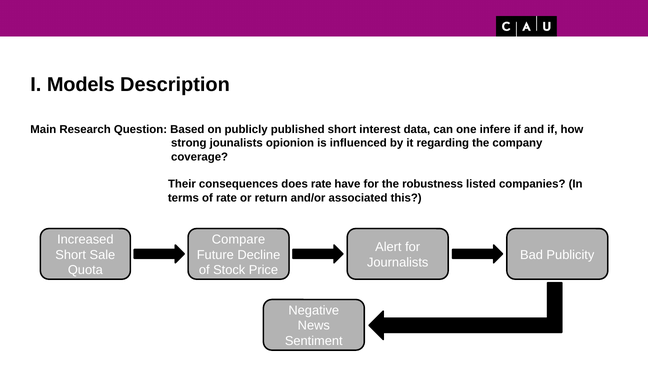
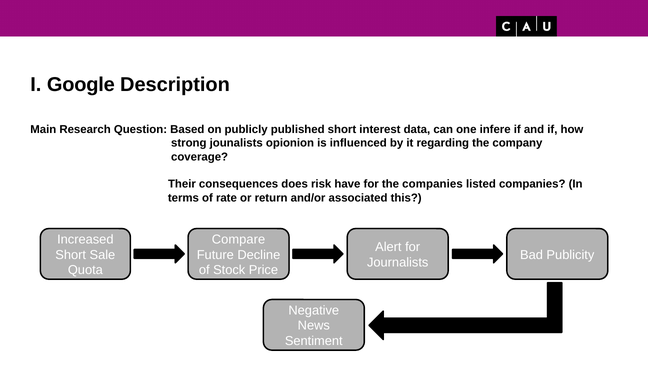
Models: Models -> Google
does rate: rate -> risk
the robustness: robustness -> companies
